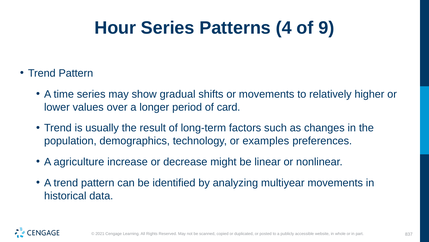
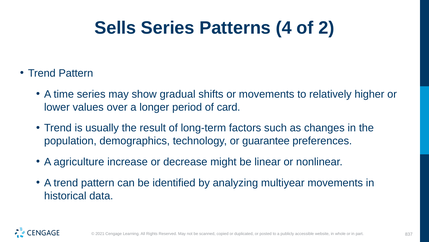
Hour: Hour -> Sells
9: 9 -> 2
examples: examples -> guarantee
